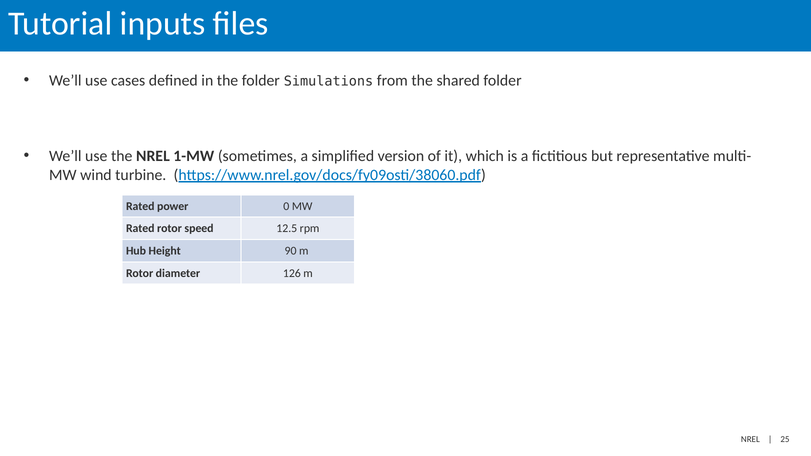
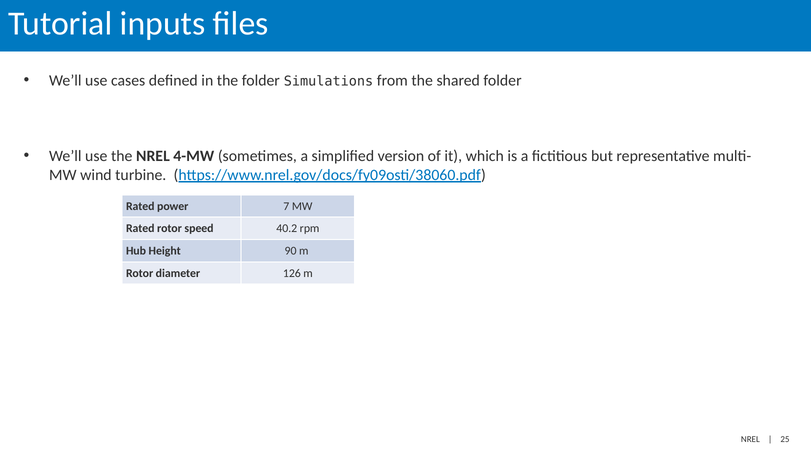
1-MW: 1-MW -> 4-MW
0: 0 -> 7
12.5: 12.5 -> 40.2
